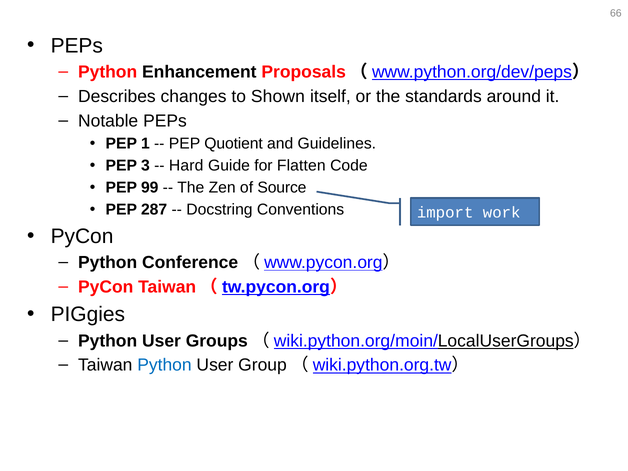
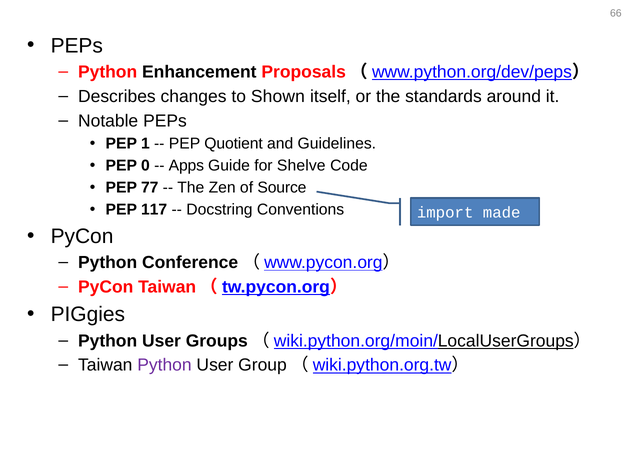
3: 3 -> 0
Hard: Hard -> Apps
Flatten: Flatten -> Shelve
99: 99 -> 77
287: 287 -> 117
work: work -> made
Python at (164, 365) colour: blue -> purple
